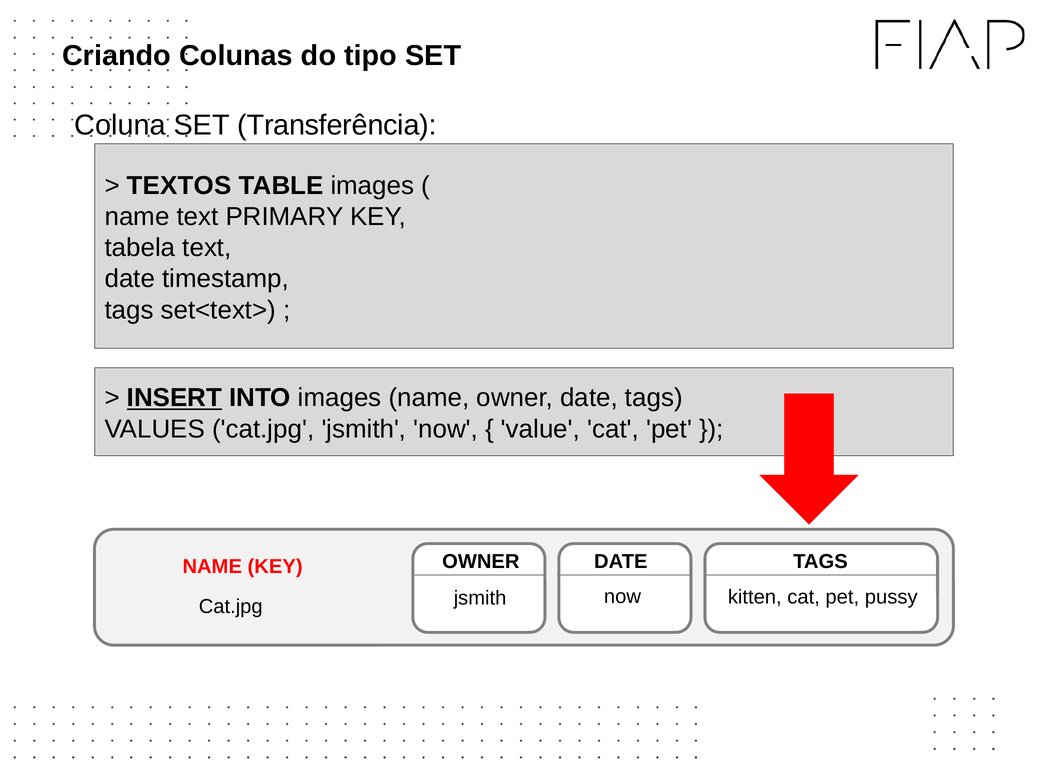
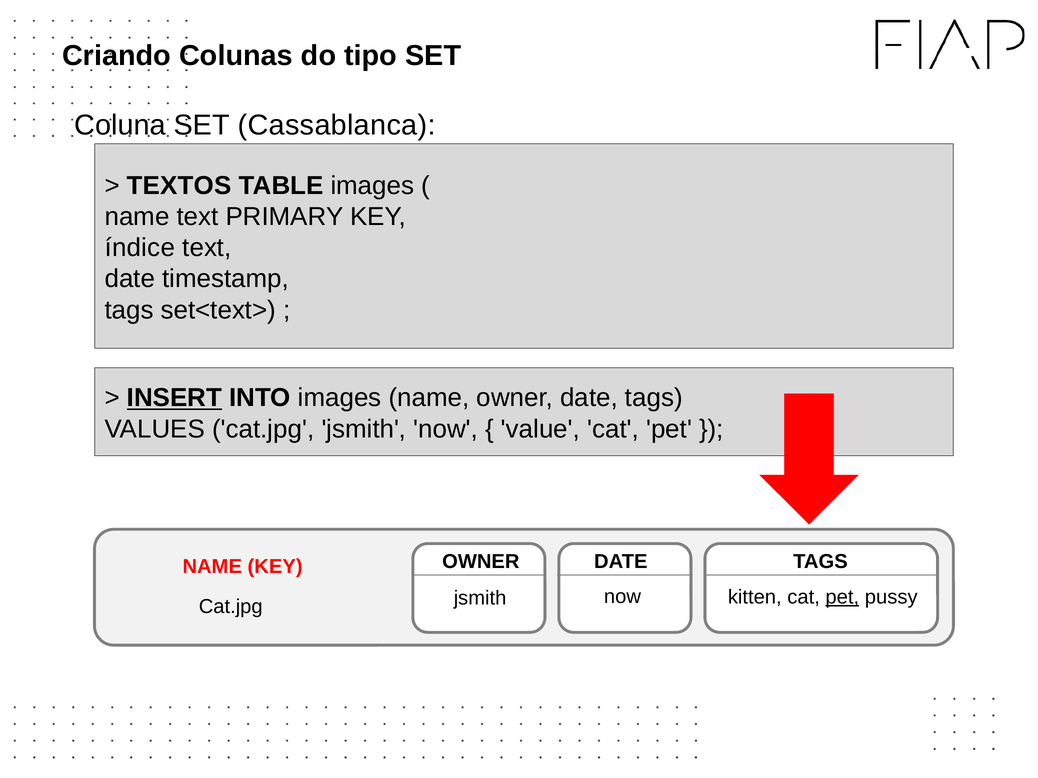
Transferência: Transferência -> Cassablanca
tabela: tabela -> índice
pet at (842, 597) underline: none -> present
